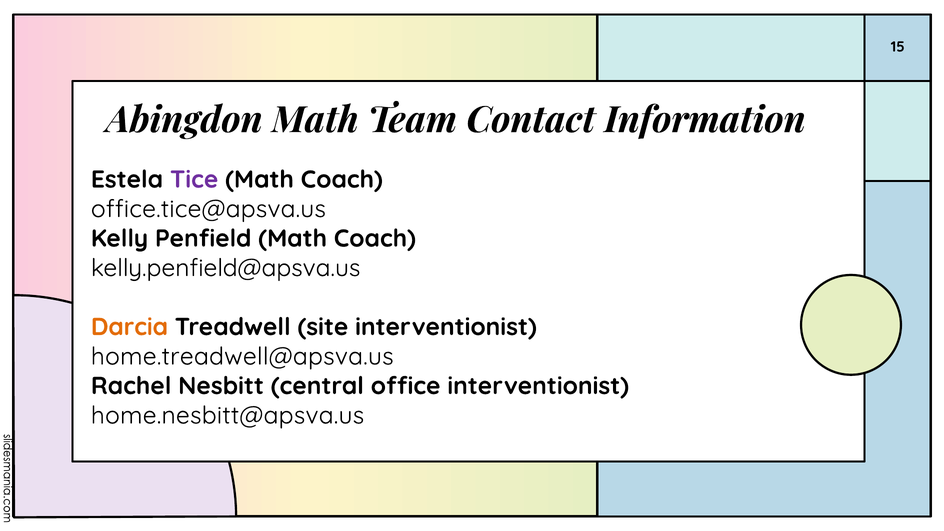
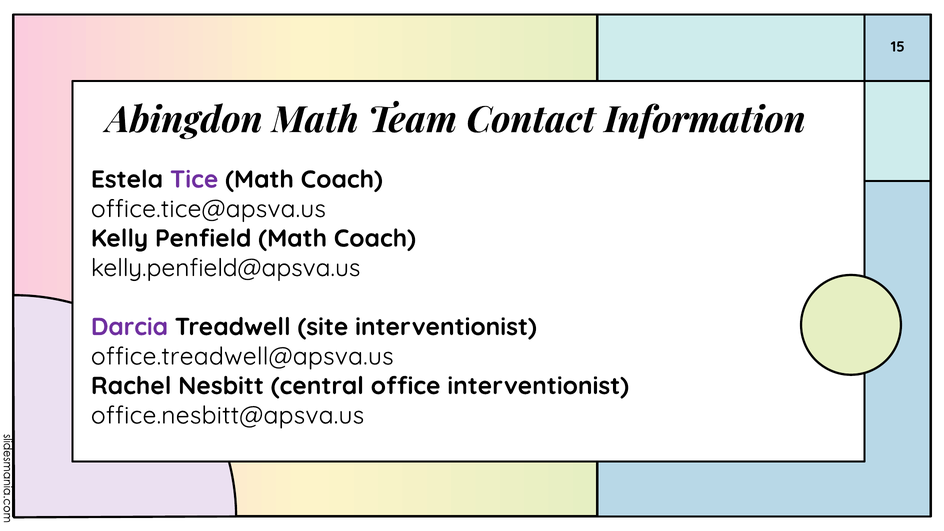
Darcia colour: orange -> purple
home.treadwell@apsva.us: home.treadwell@apsva.us -> office.treadwell@apsva.us
home.nesbitt@apsva.us: home.nesbitt@apsva.us -> office.nesbitt@apsva.us
